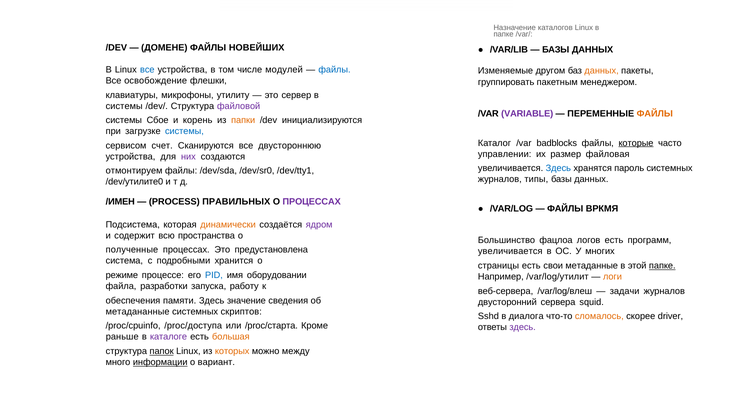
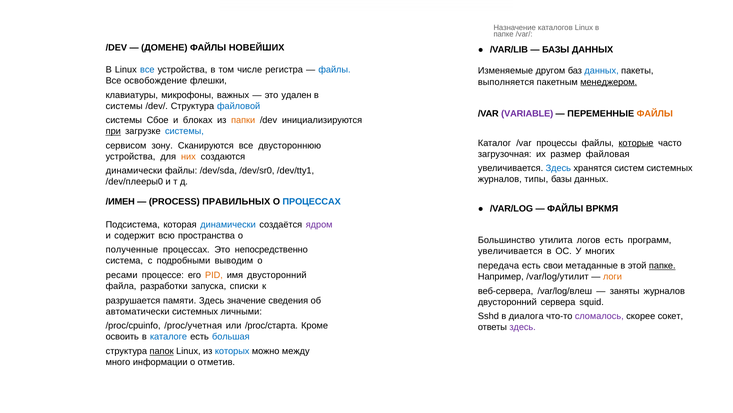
модулей: модулей -> регистра
данных at (602, 71) colour: orange -> blue
группировать: группировать -> выполняется
менеджером underline: none -> present
утилиту: утилиту -> важных
сервер: сервер -> удален
файловой colour: purple -> blue
корень: корень -> блоках
при underline: none -> present
badblocks: badblocks -> процессы
счет: счет -> зону
управлении: управлении -> загрузочная
них colour: purple -> orange
пароль: пароль -> систем
отмонтируем at (134, 171): отмонтируем -> динамически
/dev/утилите0: /dev/утилите0 -> /dev/плееры0
ПРОЦЕССАХ at (312, 201) colour: purple -> blue
динамически at (228, 224) colour: orange -> blue
фацлоа: фацлоа -> утилита
предустановлена: предустановлена -> непосредственно
хранится: хранится -> выводим
страницы: страницы -> передача
режиме: режиме -> ресами
PID colour: blue -> orange
имя оборудовании: оборудовании -> двусторонний
работу: работу -> списки
задачи: задачи -> заняты
обеспечения: обеспечения -> разрушается
метадананные: метадананные -> автоматически
скриптов: скриптов -> личными
сломалось colour: orange -> purple
driver: driver -> сокет
/proc/доступа: /proc/доступа -> /proc/учетная
раньше: раньше -> освоить
каталоге colour: purple -> blue
большая colour: orange -> blue
которых colour: orange -> blue
информации underline: present -> none
вариант: вариант -> отметив
